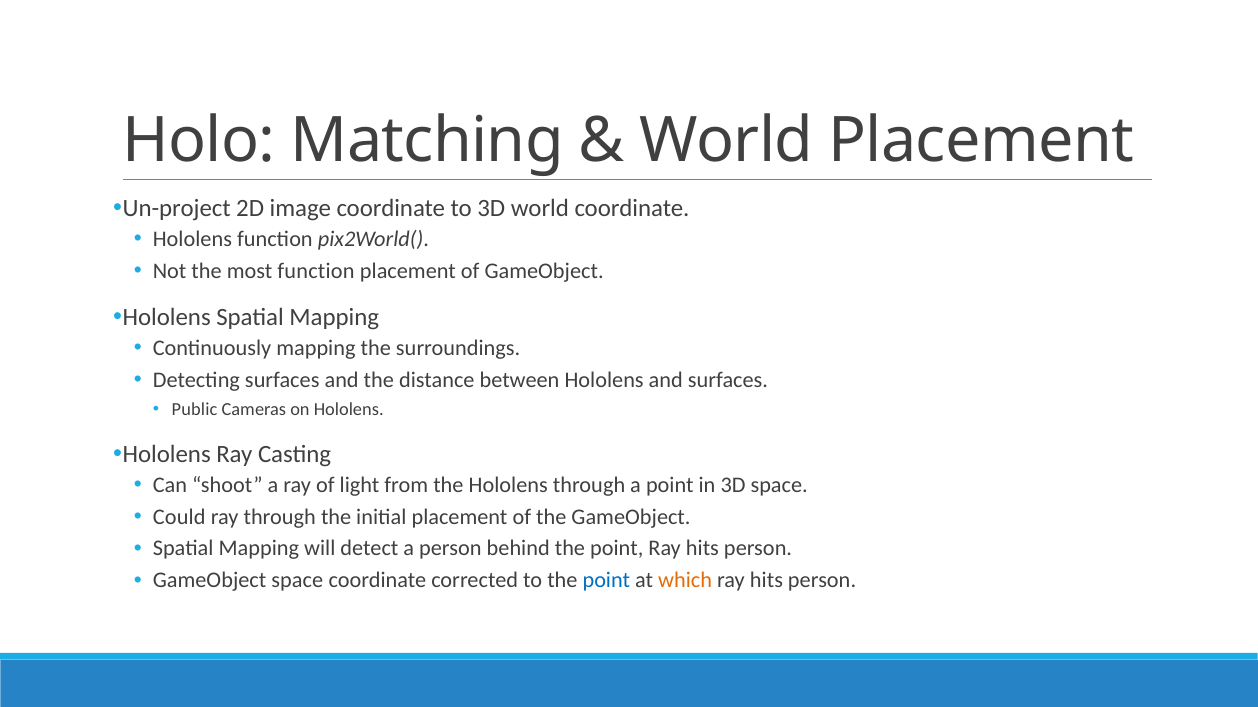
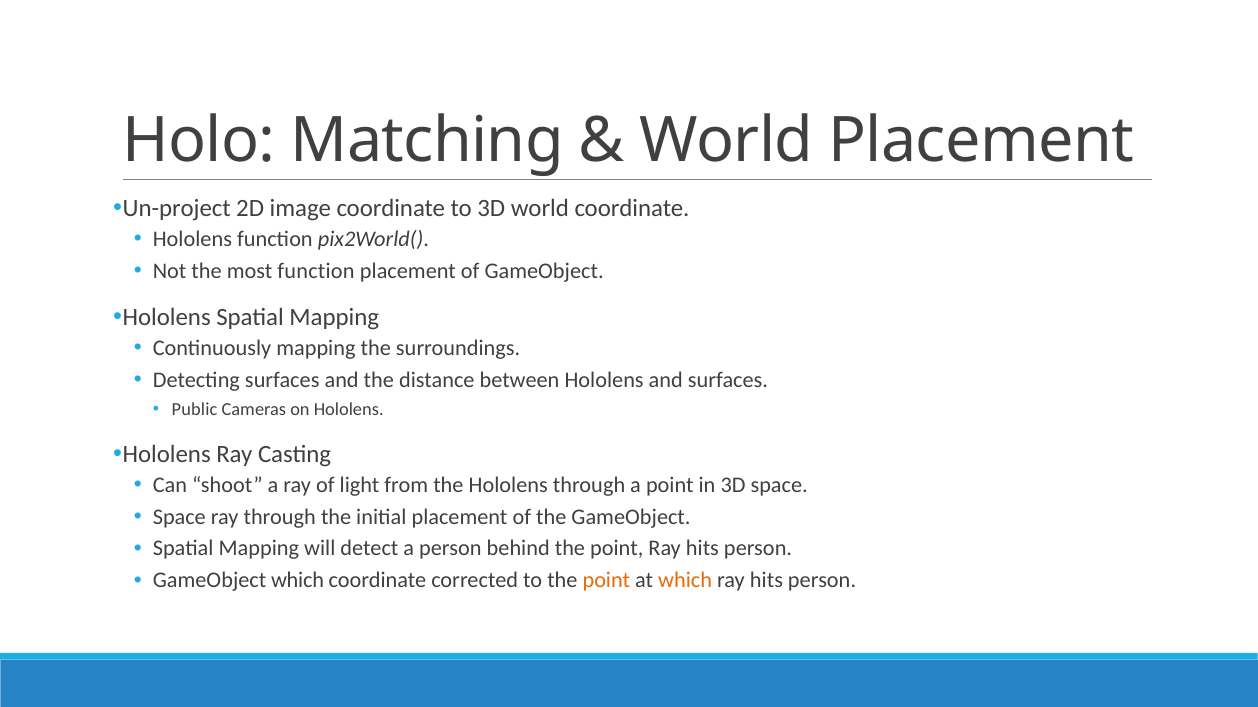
Could at (179, 517): Could -> Space
GameObject space: space -> which
point at (606, 581) colour: blue -> orange
